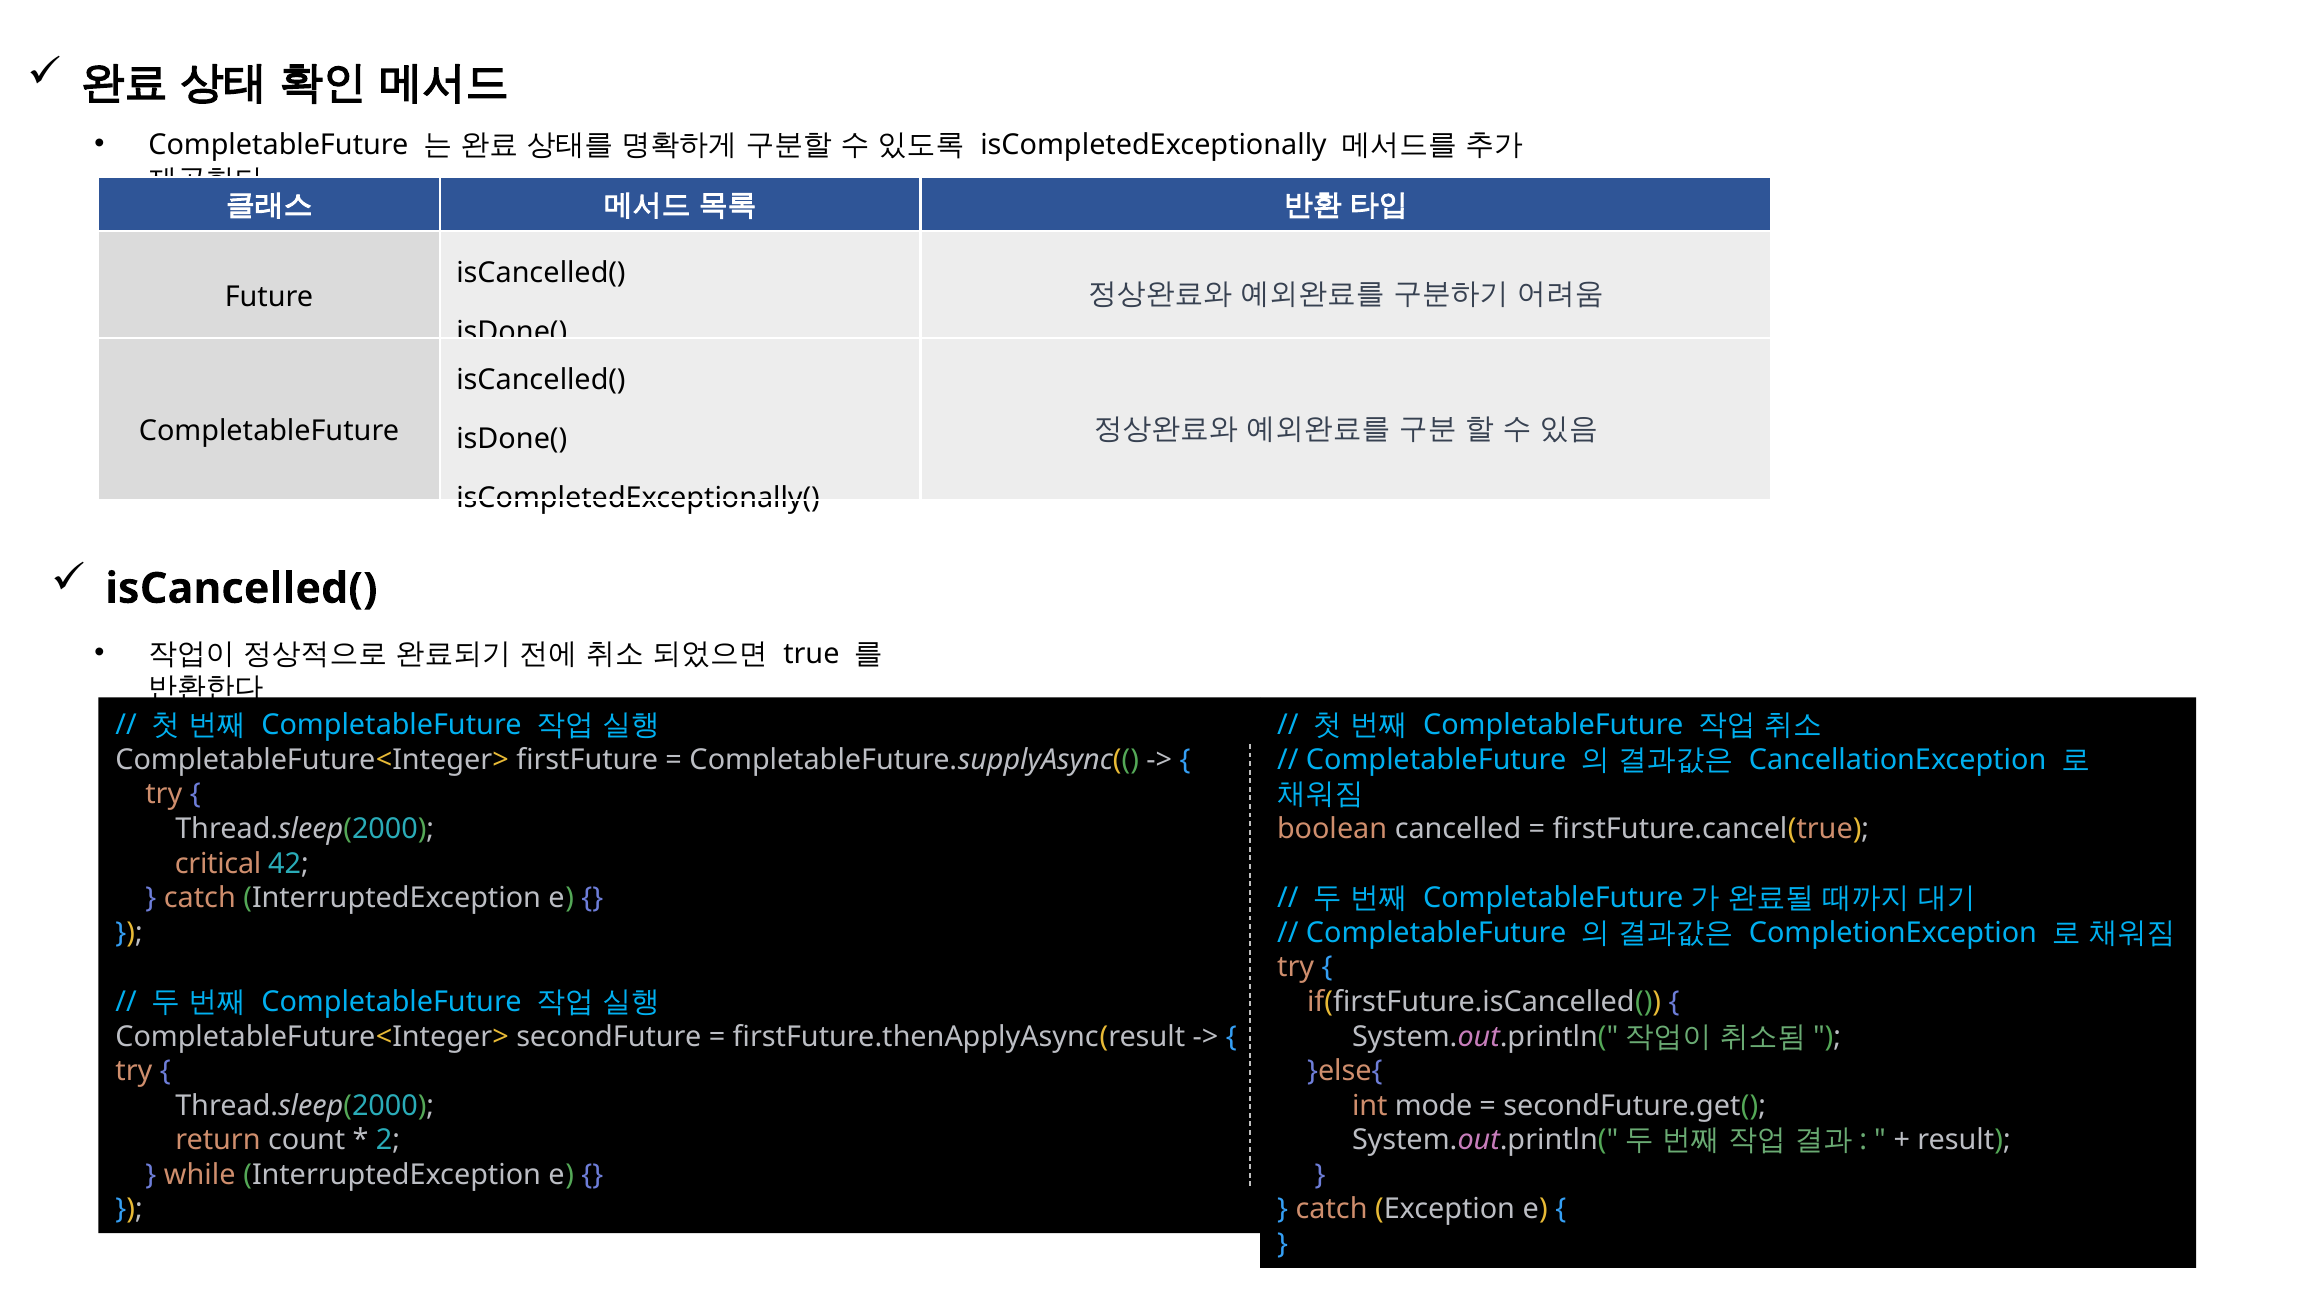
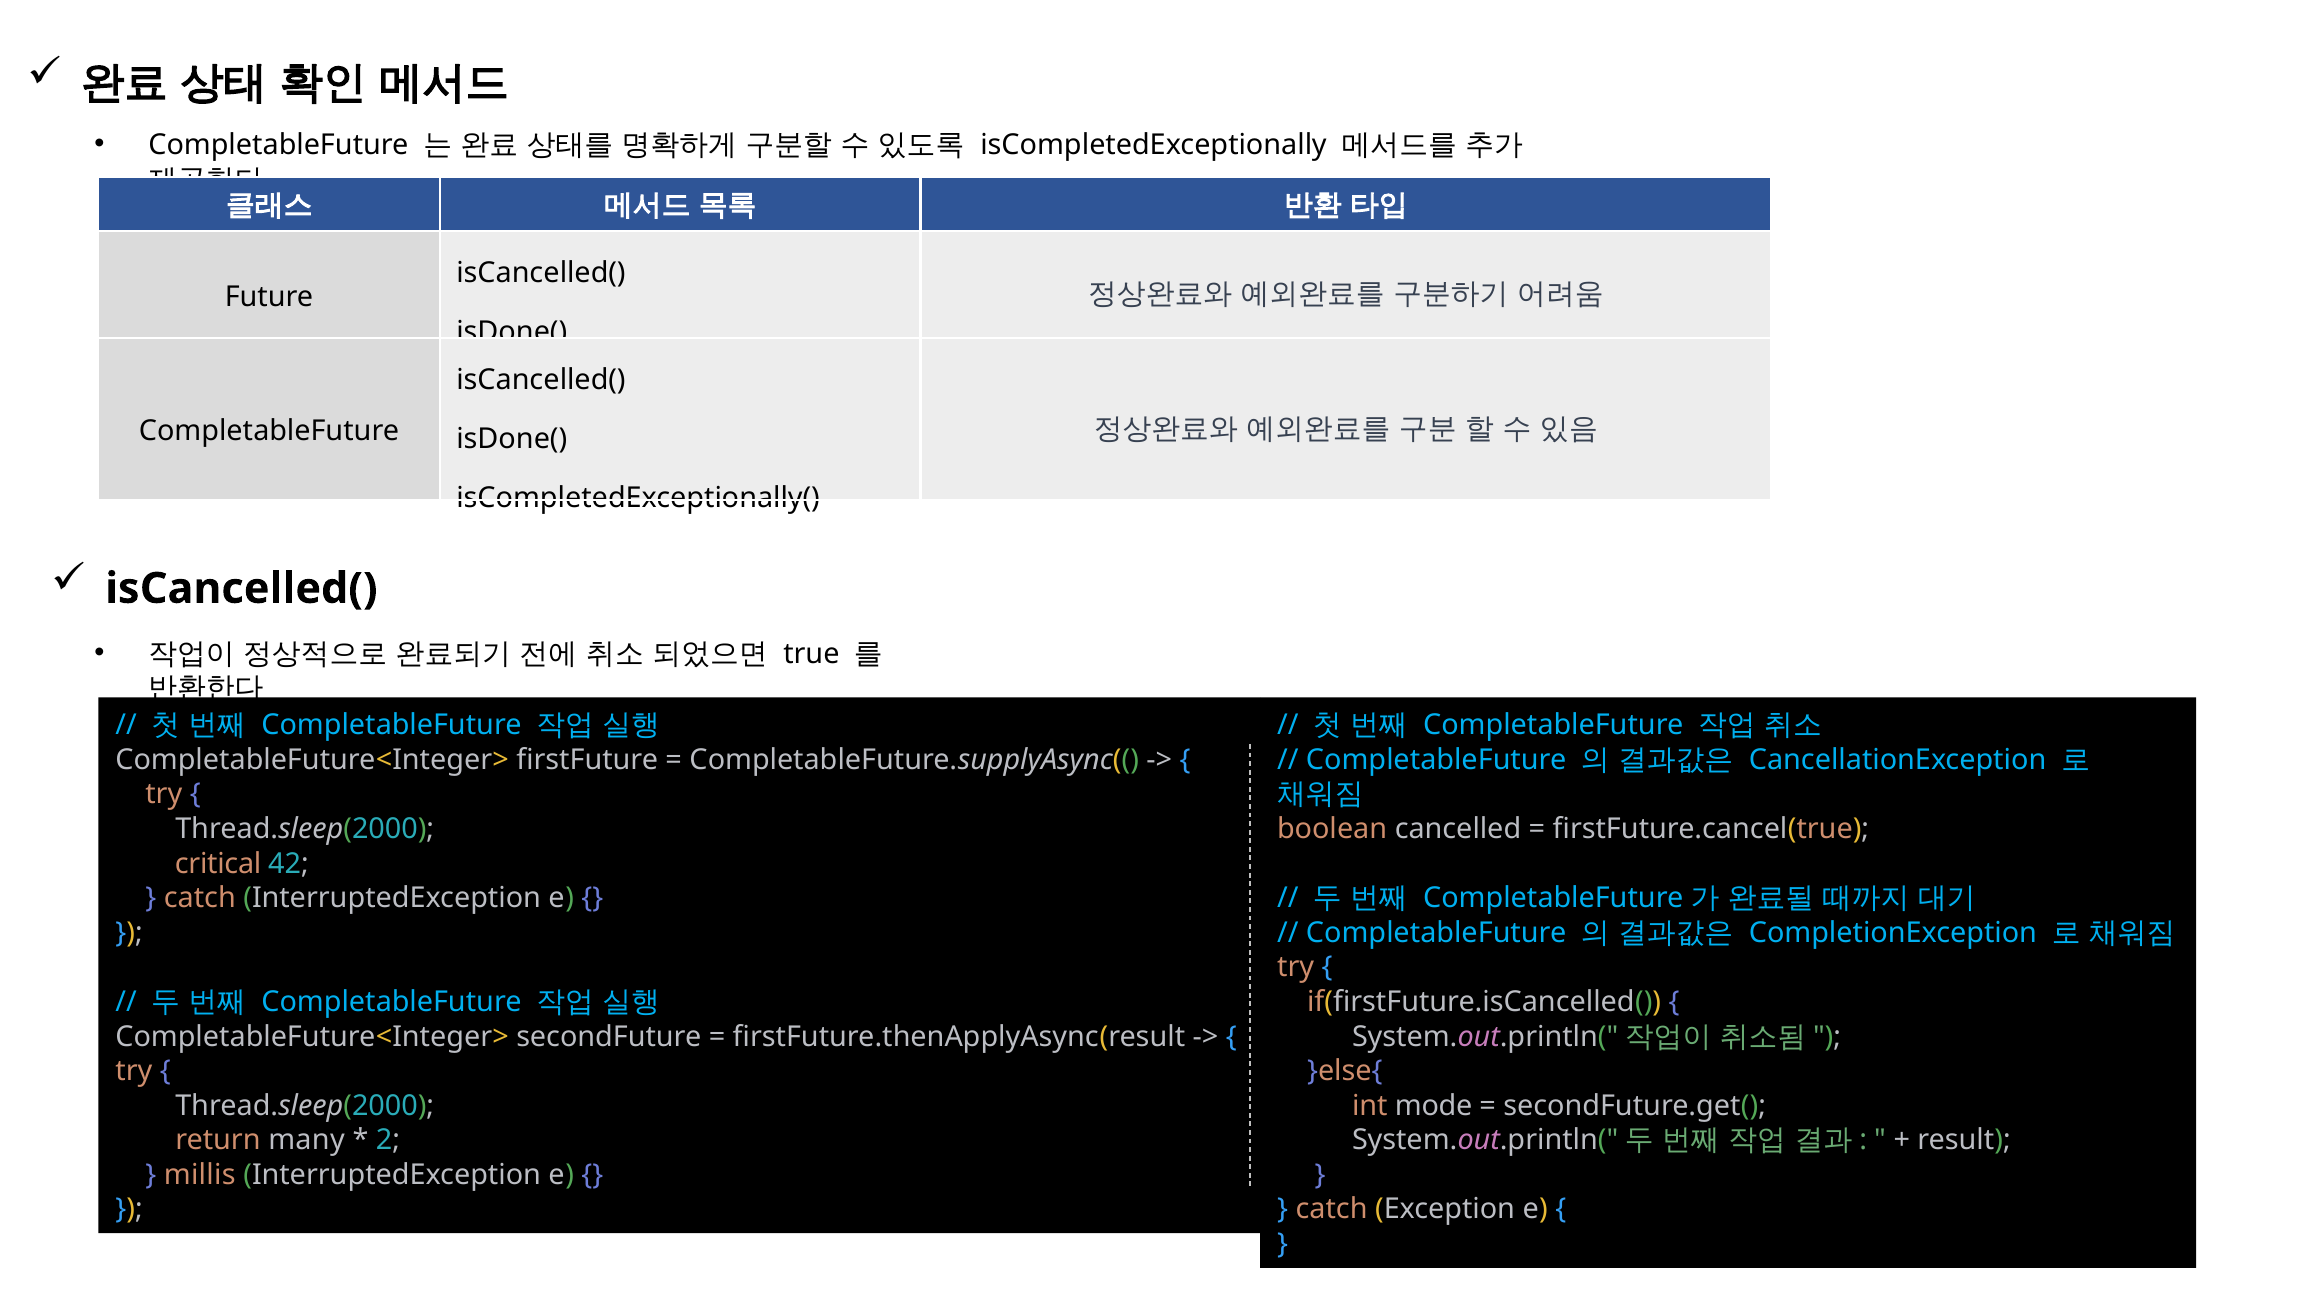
count: count -> many
while: while -> millis
